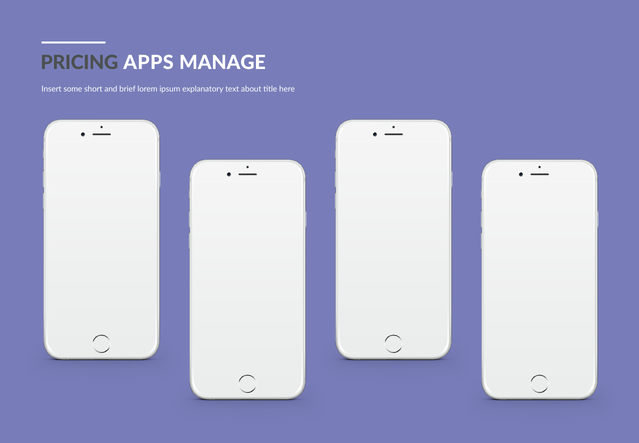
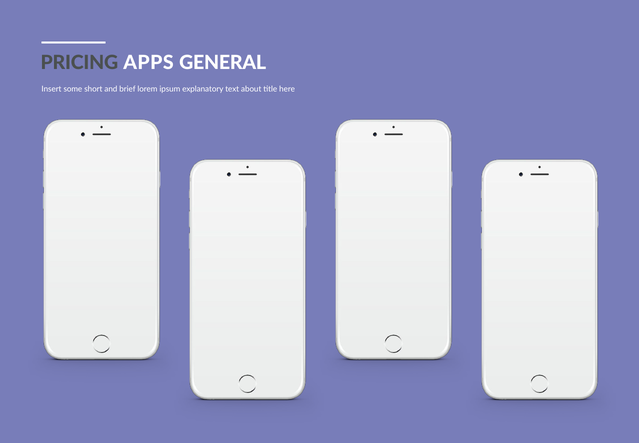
MANAGE: MANAGE -> GENERAL
